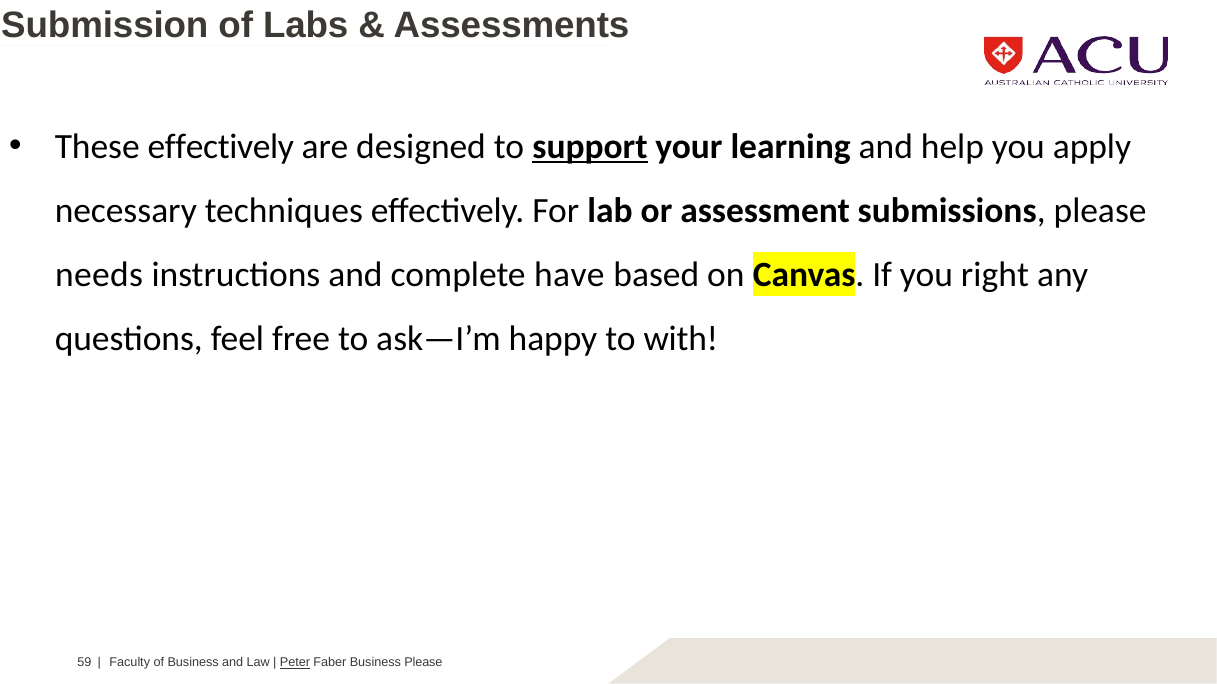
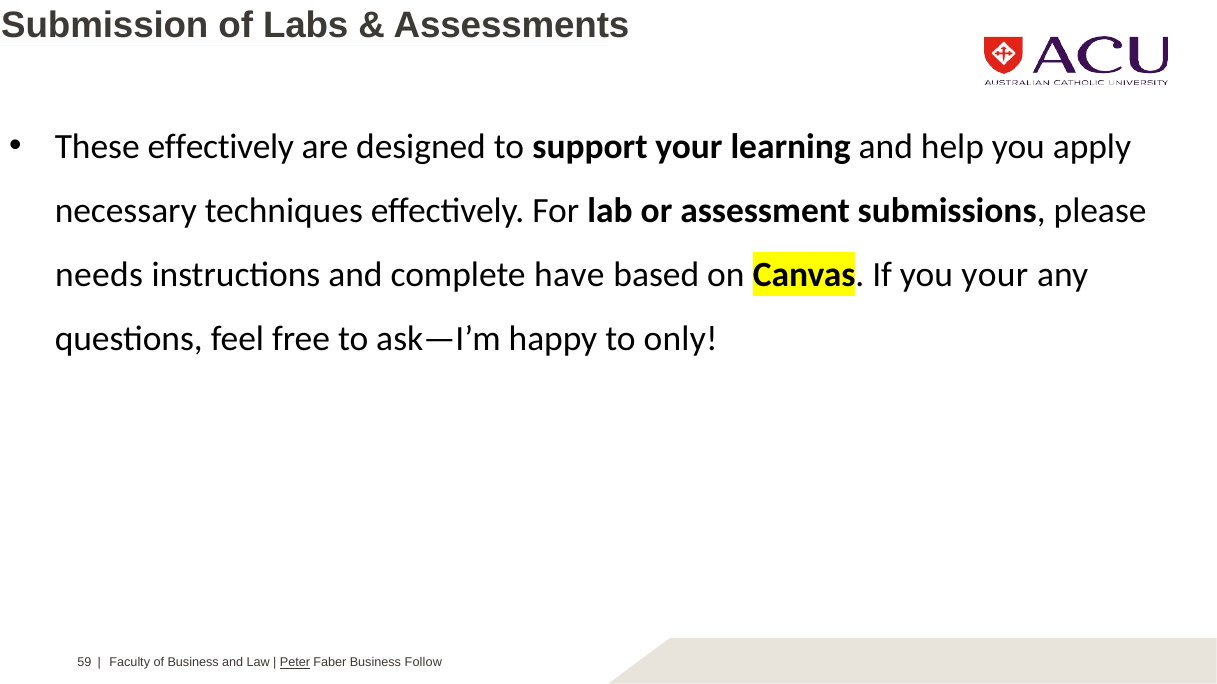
support underline: present -> none
you right: right -> your
with: with -> only
Business Please: Please -> Follow
